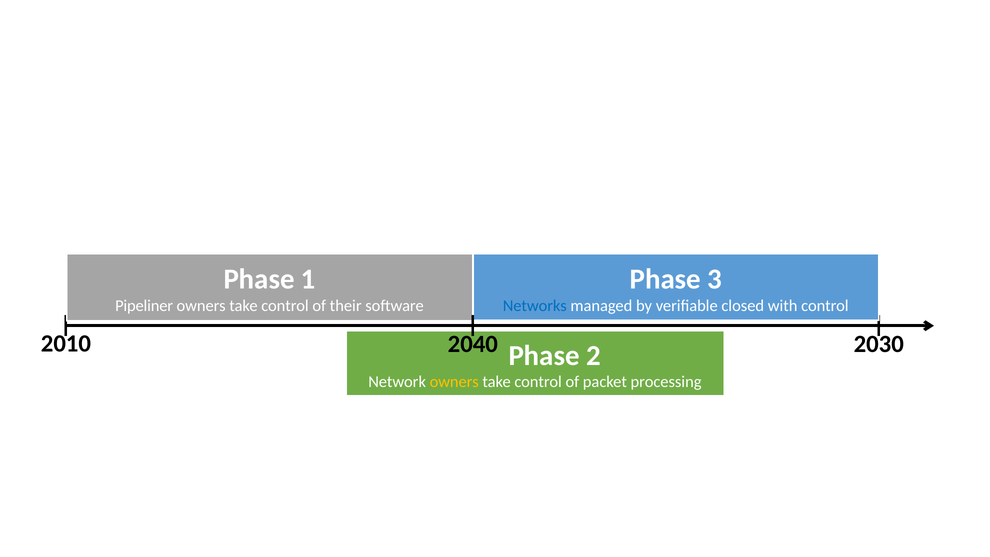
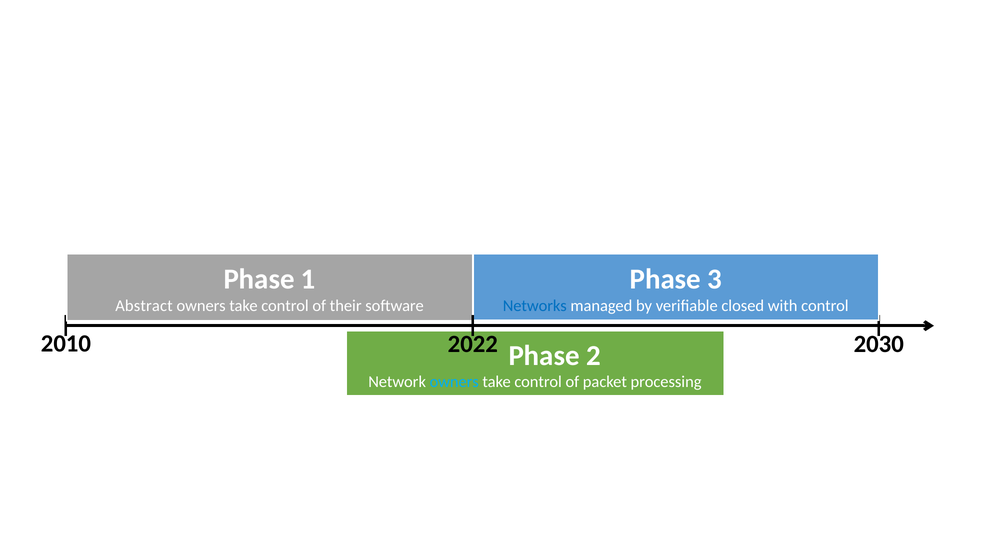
Pipeliner: Pipeliner -> Abstract
2040: 2040 -> 2022
owners at (454, 382) colour: yellow -> light blue
